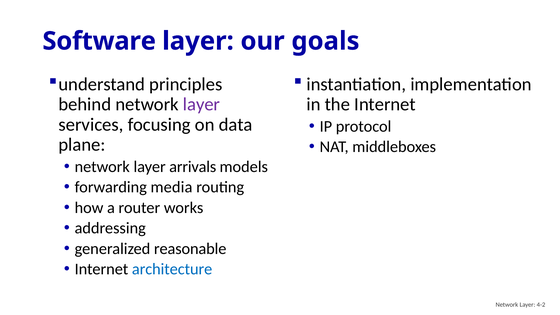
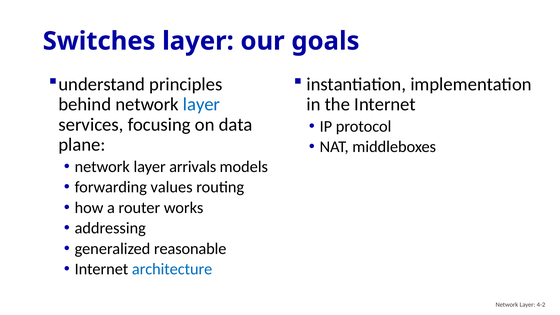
Software: Software -> Switches
layer at (202, 104) colour: purple -> blue
media: media -> values
